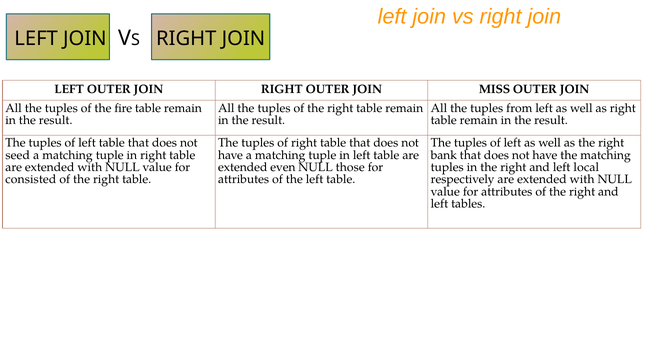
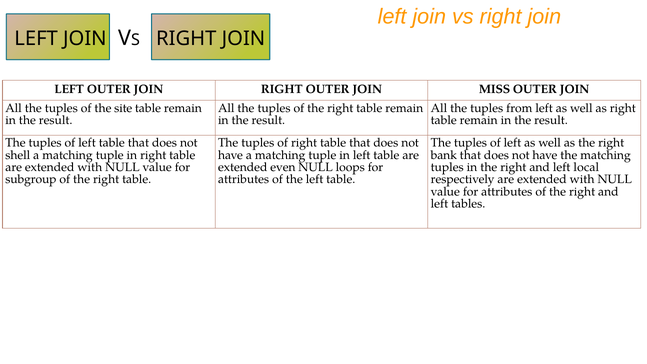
fire: fire -> site
seed: seed -> shell
those: those -> loops
consisted: consisted -> subgroup
